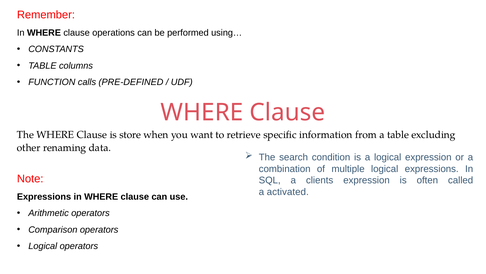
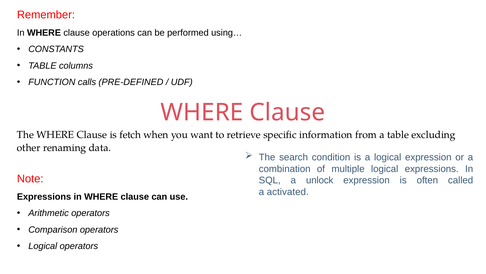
store: store -> fetch
clients: clients -> unlock
